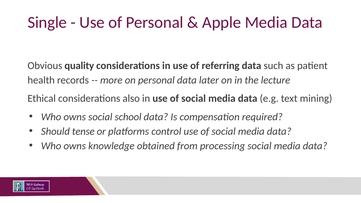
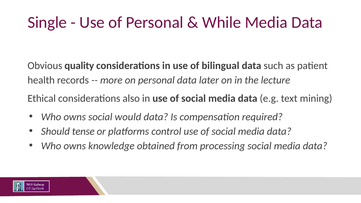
Apple: Apple -> While
referring: referring -> bilingual
school: school -> would
